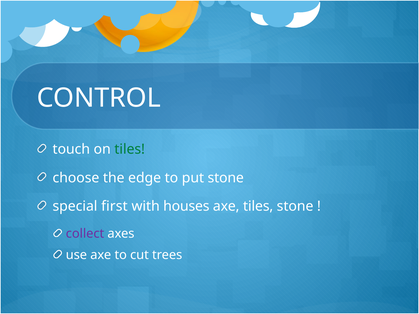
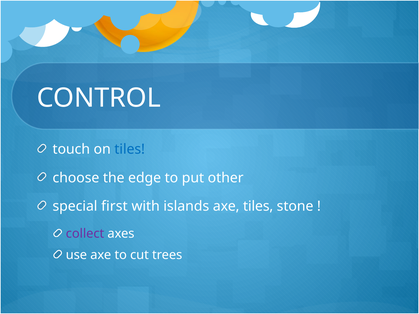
tiles at (130, 149) colour: green -> blue
put stone: stone -> other
houses: houses -> islands
